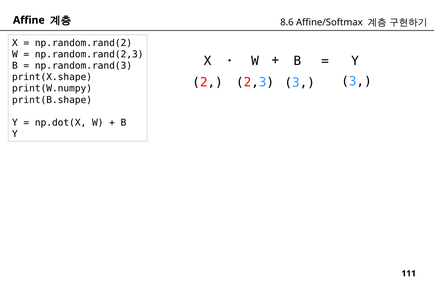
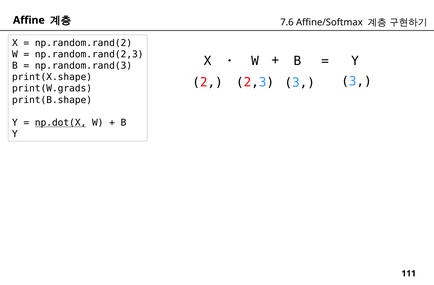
8.6: 8.6 -> 7.6
print(W.numpy: print(W.numpy -> print(W.grads
np.dot(X underline: none -> present
